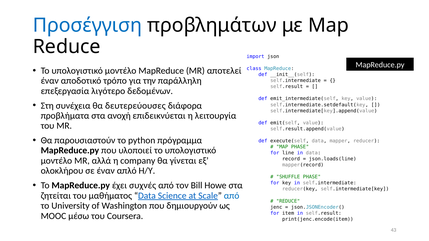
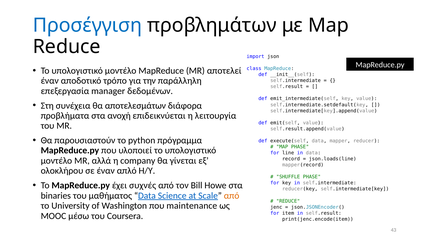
λιγότερο: λιγότερο -> manager
δευτερεύουσες: δευτερεύουσες -> αποτελεσμάτων
ζητείται: ζητείται -> binaries
από at (232, 196) colour: blue -> orange
δημιουργούν: δημιουργούν -> maintenance
